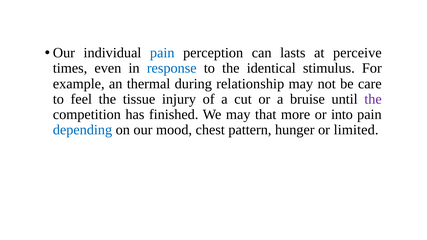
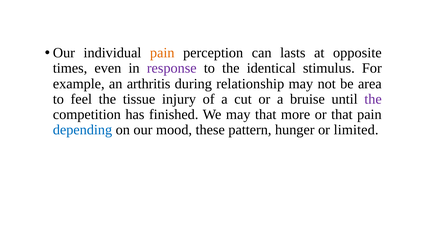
pain at (162, 53) colour: blue -> orange
perceive: perceive -> opposite
response colour: blue -> purple
thermal: thermal -> arthritis
care: care -> area
or into: into -> that
chest: chest -> these
